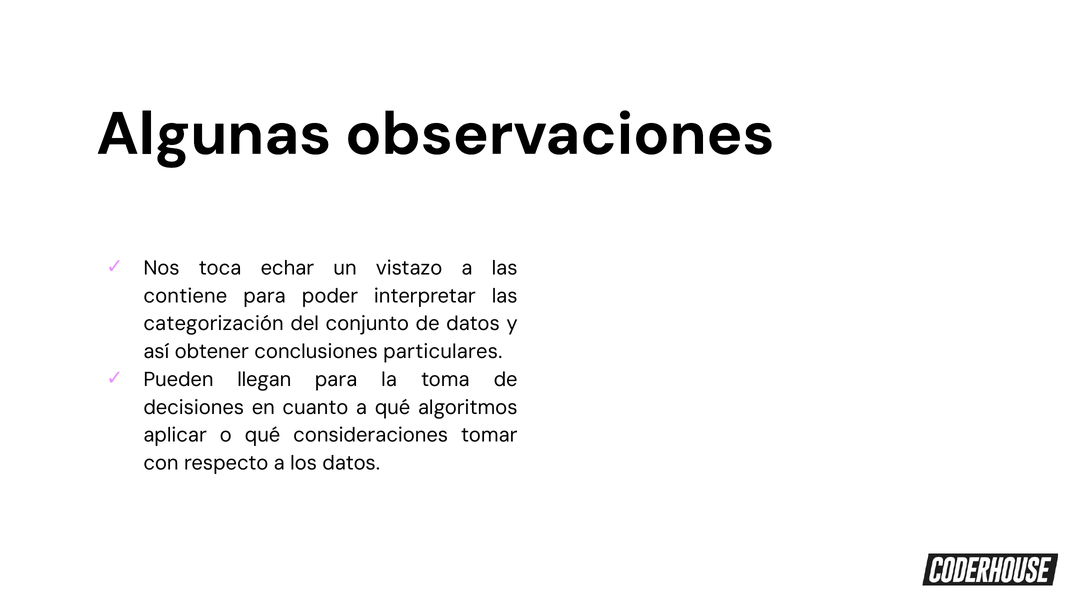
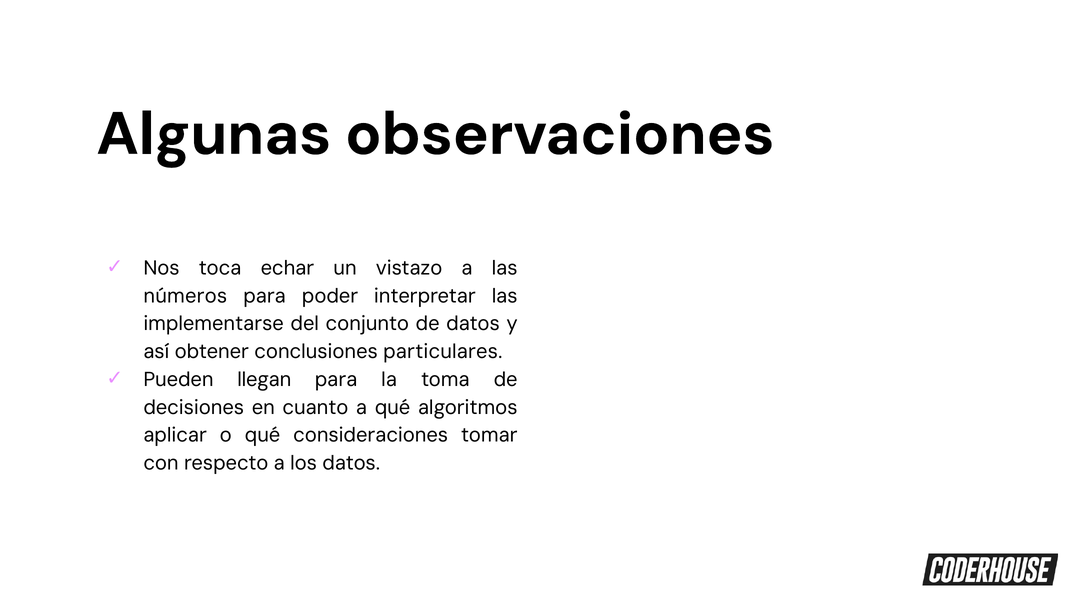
contiene: contiene -> números
categorización: categorización -> implementarse
